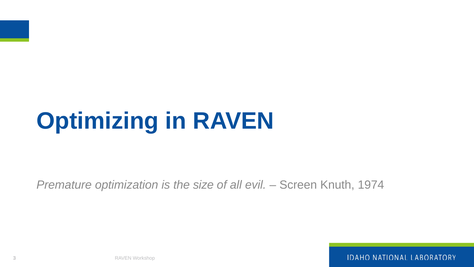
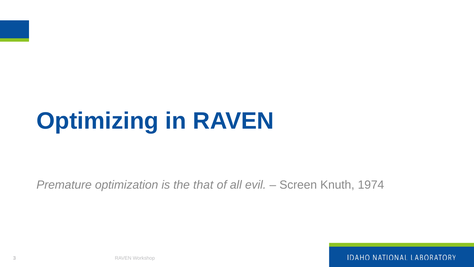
size: size -> that
